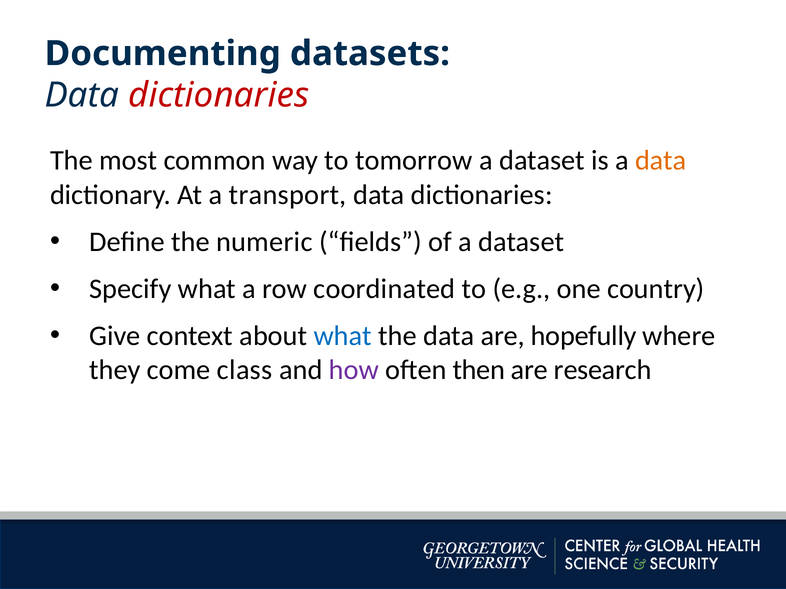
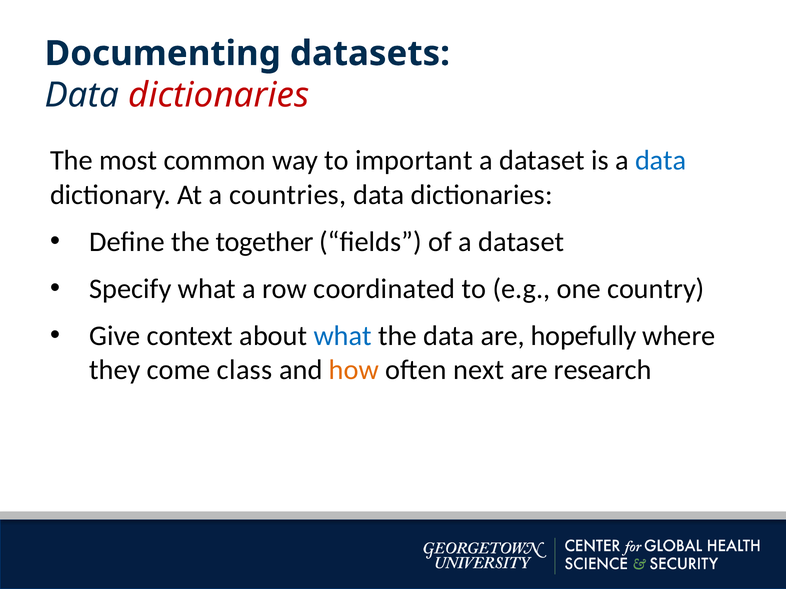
tomorrow: tomorrow -> important
data at (661, 161) colour: orange -> blue
transport: transport -> countries
numeric: numeric -> together
how colour: purple -> orange
then: then -> next
